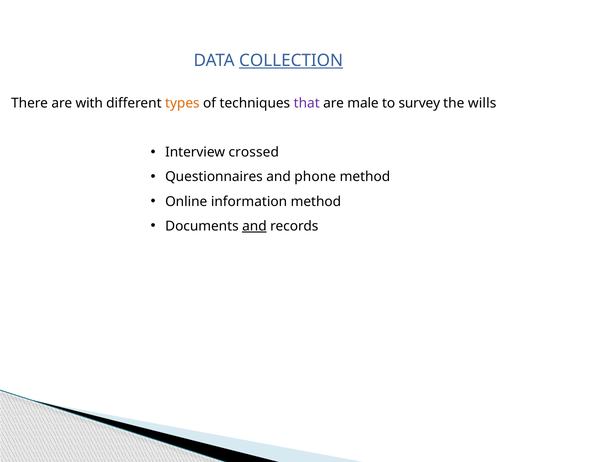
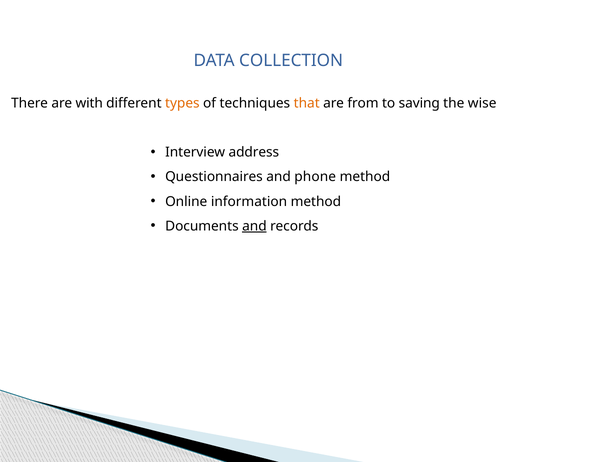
COLLECTION underline: present -> none
that colour: purple -> orange
male: male -> from
survey: survey -> saving
wills: wills -> wise
crossed: crossed -> address
